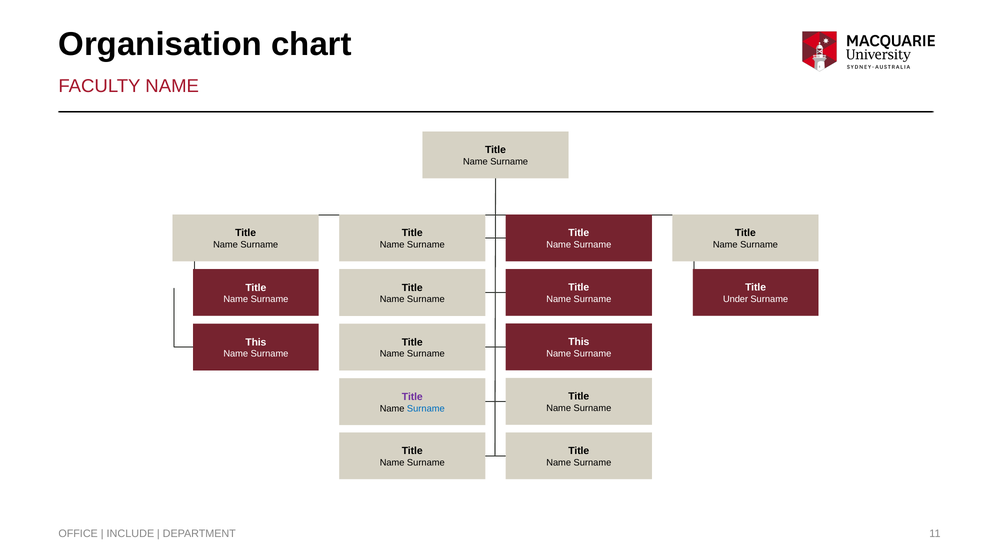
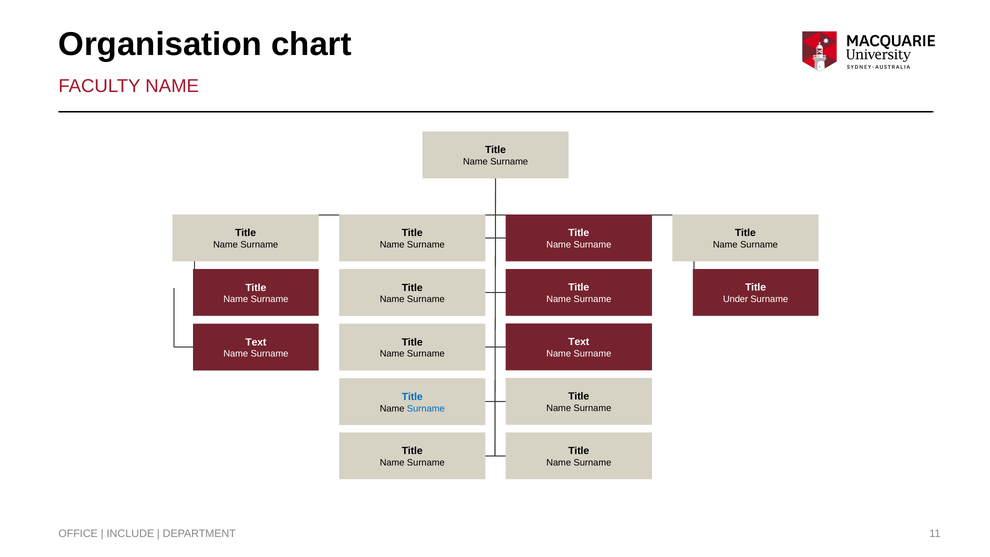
This at (579, 342): This -> Text
This at (256, 342): This -> Text
Title at (412, 397) colour: purple -> blue
